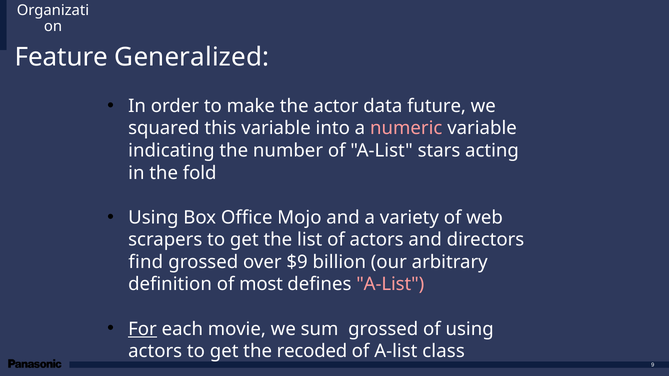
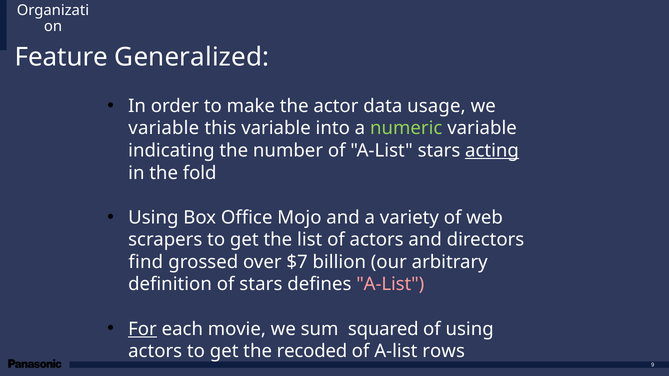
future: future -> usage
squared at (164, 128): squared -> variable
numeric colour: pink -> light green
acting underline: none -> present
$9: $9 -> $7
of most: most -> stars
sum grossed: grossed -> squared
class: class -> rows
